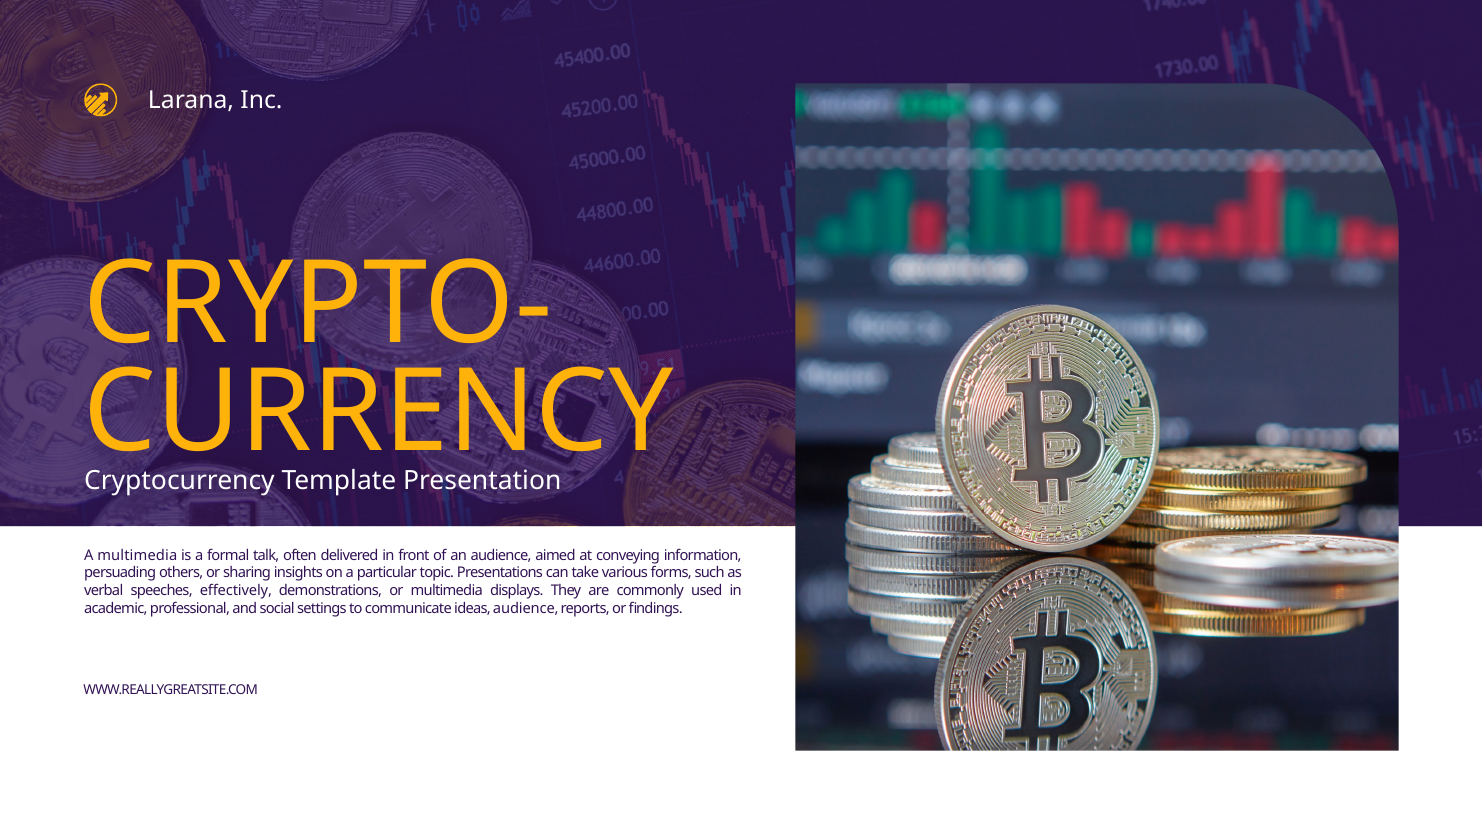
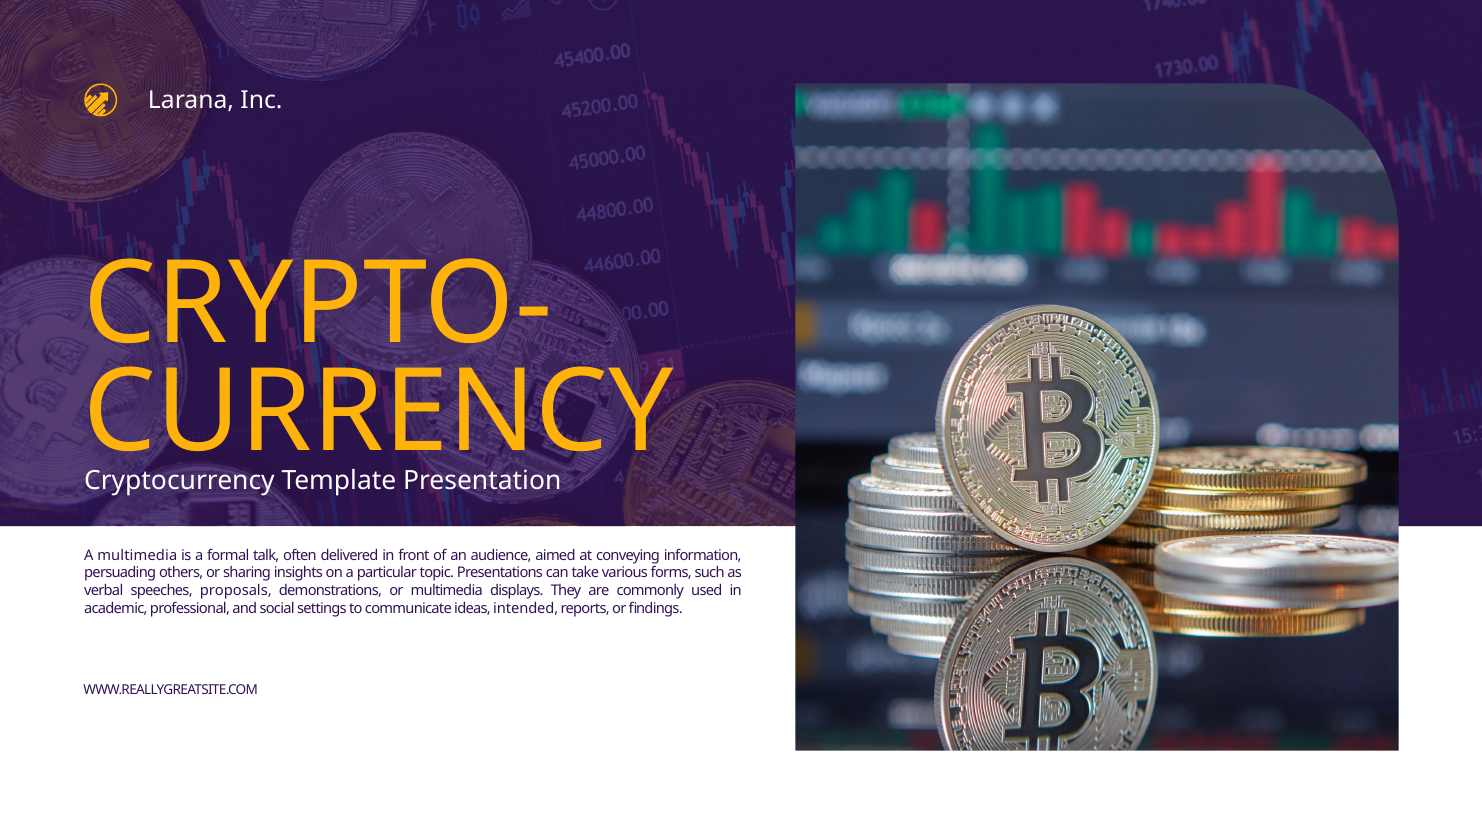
effectively: effectively -> proposals
ideas audience: audience -> intended
